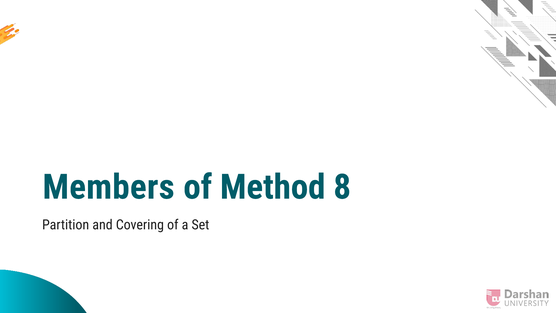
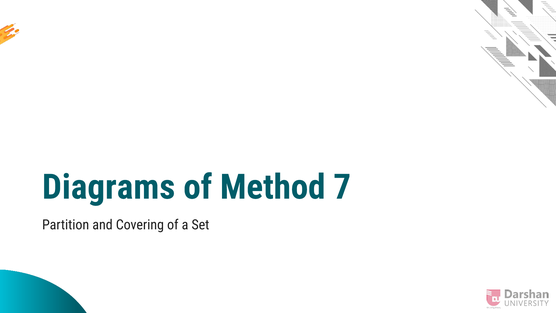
Members: Members -> Diagrams
8: 8 -> 7
